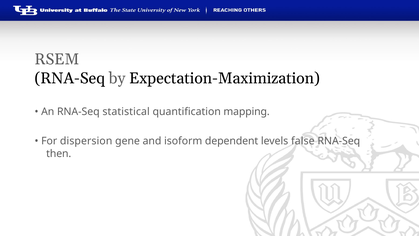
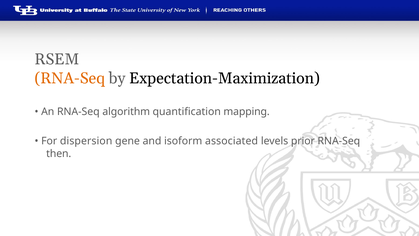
RNA-Seq at (70, 78) colour: black -> orange
statistical: statistical -> algorithm
dependent: dependent -> associated
false: false -> prior
